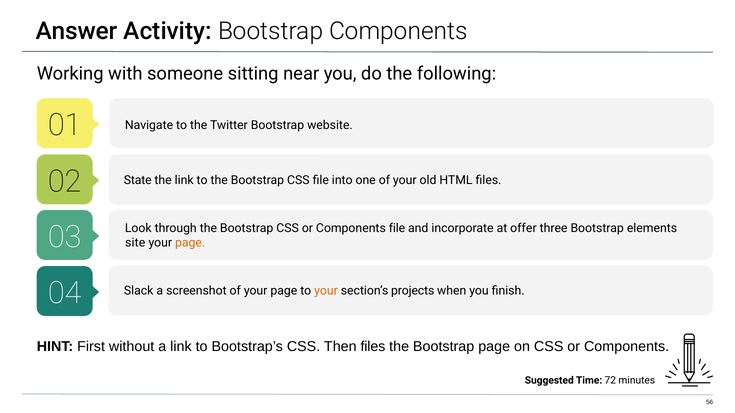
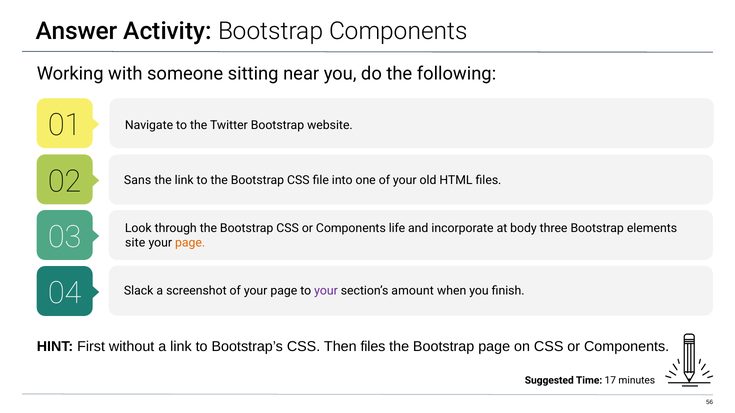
State: State -> Sans
Components file: file -> life
offer: offer -> body
your at (326, 291) colour: orange -> purple
projects: projects -> amount
72: 72 -> 17
